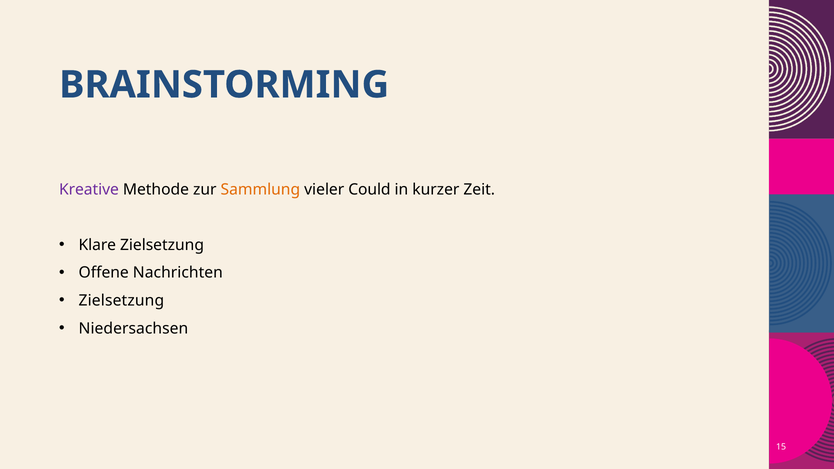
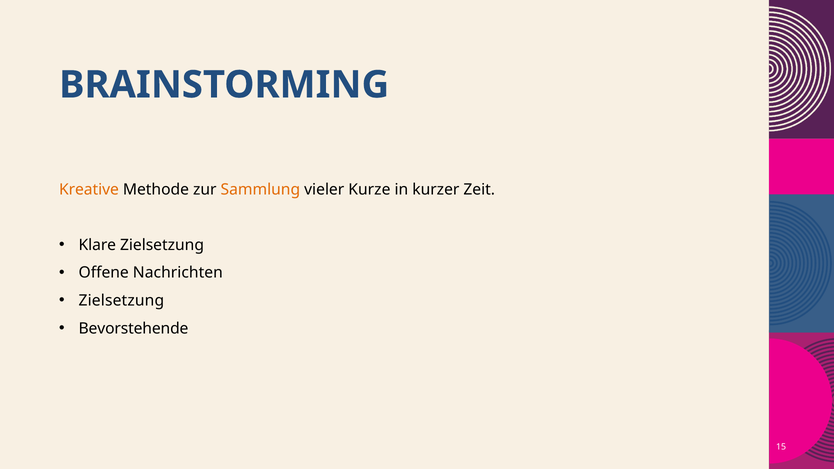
Kreative colour: purple -> orange
Could: Could -> Kurze
Niedersachsen: Niedersachsen -> Bevorstehende
